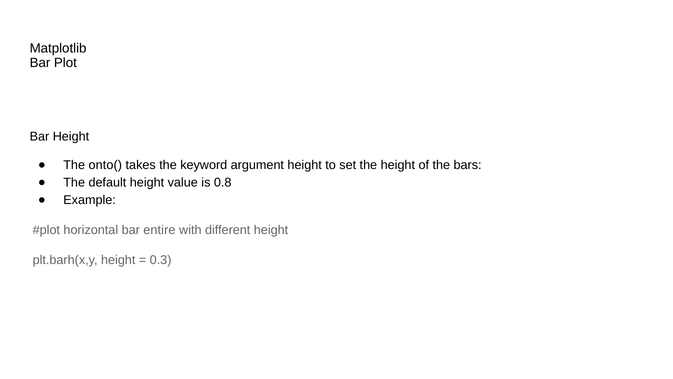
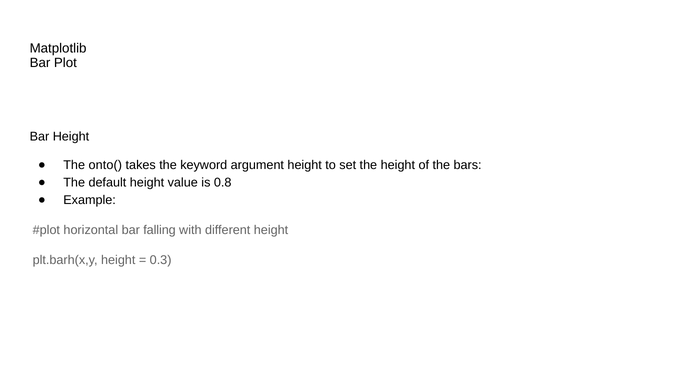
entire: entire -> falling
